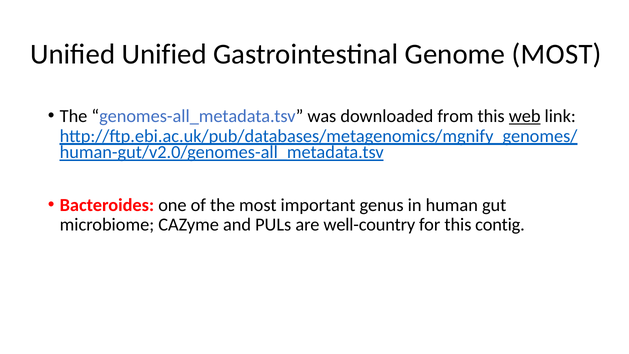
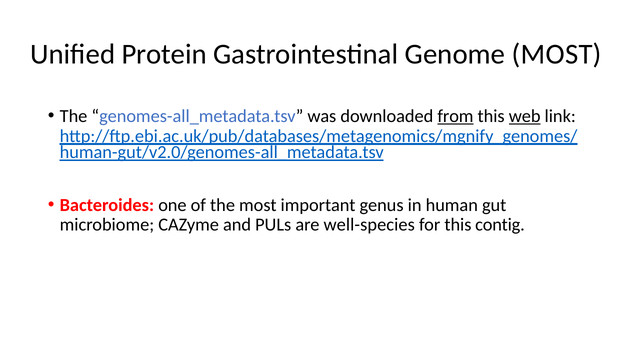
Unified Unified: Unified -> Protein
from underline: none -> present
well-country: well-country -> well-species
